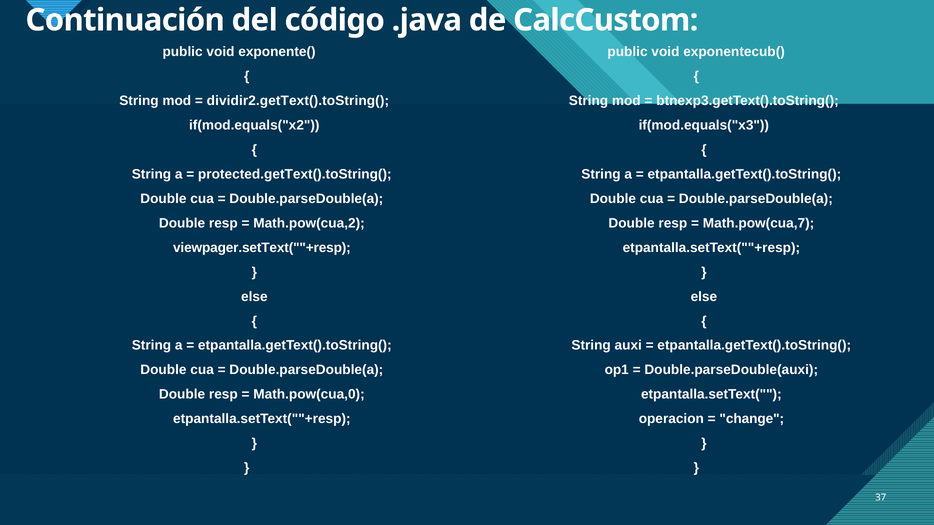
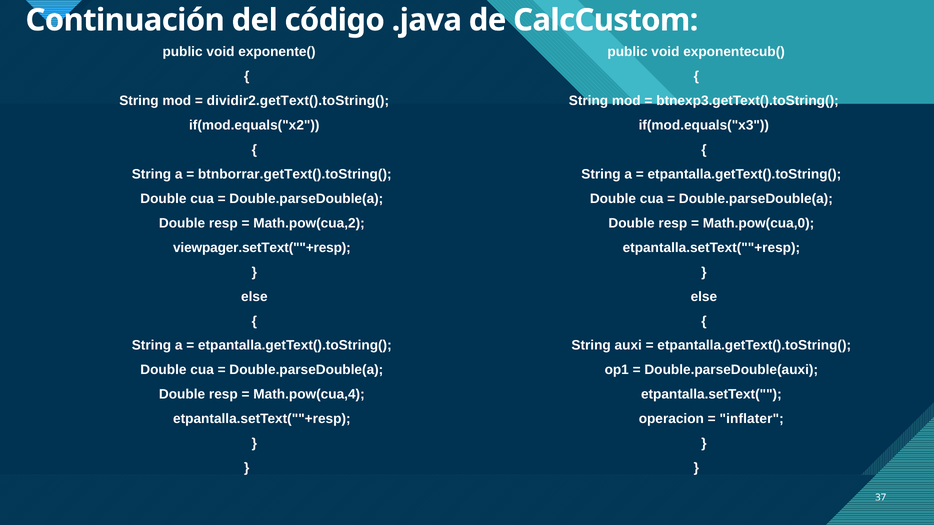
protected.getText().toString(: protected.getText().toString( -> btnborrar.getText().toString(
Math.pow(cua,7: Math.pow(cua,7 -> Math.pow(cua,0
Math.pow(cua,0: Math.pow(cua,0 -> Math.pow(cua,4
change: change -> inflater
